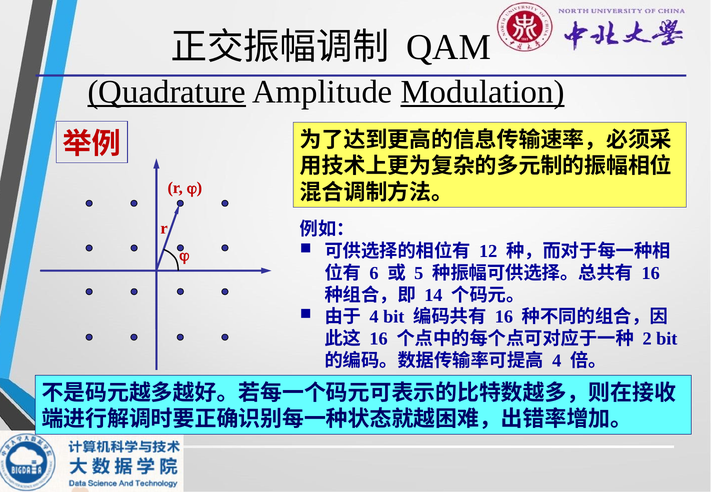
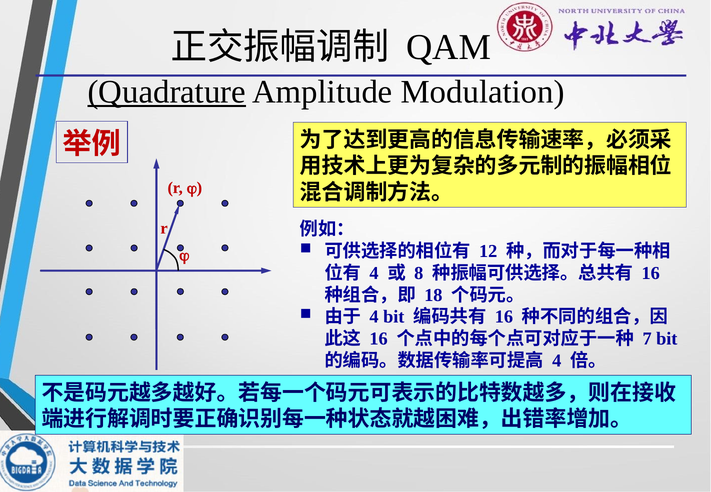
Modulation underline: present -> none
6 at (374, 273): 6 -> 4
5: 5 -> 8
14: 14 -> 18
2: 2 -> 7
